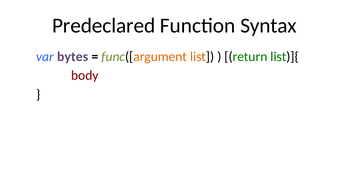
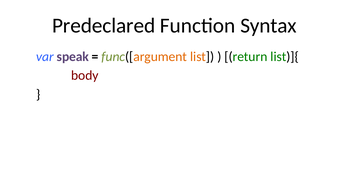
bytes: bytes -> speak
